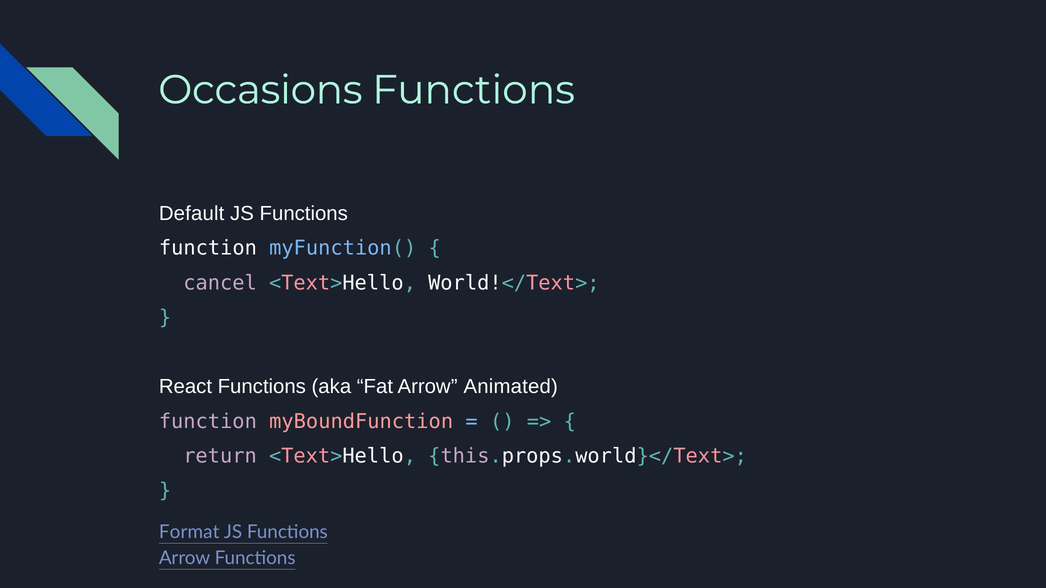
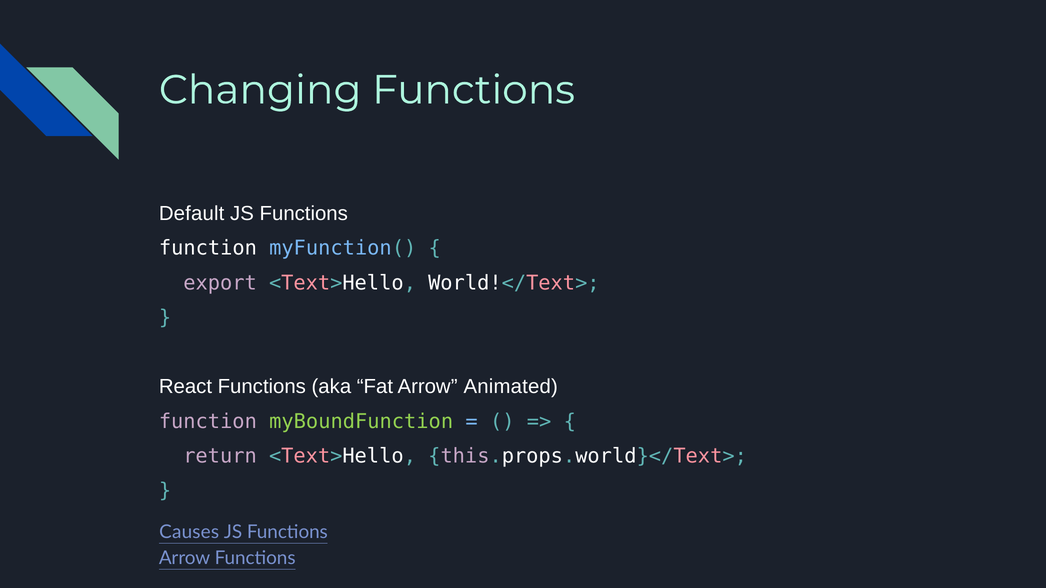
Occasions: Occasions -> Changing
cancel: cancel -> export
myBoundFunction colour: pink -> light green
Format: Format -> Causes
